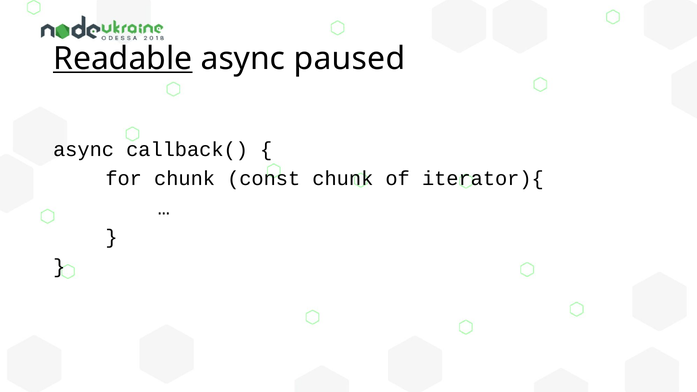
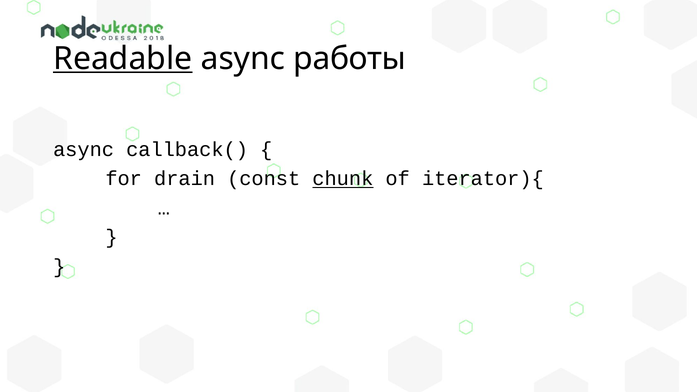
paused: paused -> работы
for chunk: chunk -> drain
chunk at (343, 179) underline: none -> present
